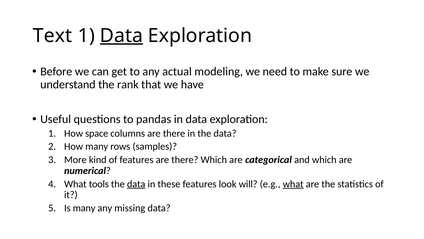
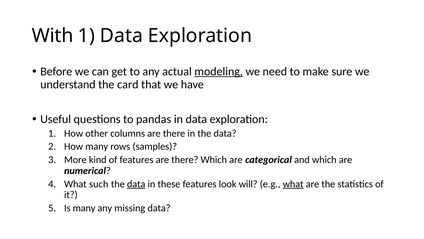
Text: Text -> With
Data at (121, 36) underline: present -> none
modeling underline: none -> present
rank: rank -> card
space: space -> other
tools: tools -> such
